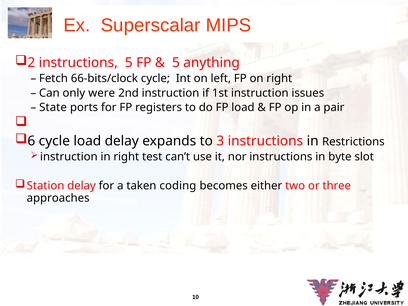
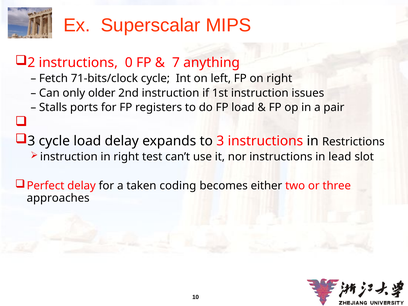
instructions 5: 5 -> 0
5 at (176, 63): 5 -> 7
66-bits/clock: 66-bits/clock -> 71-bits/clock
were: were -> older
State: State -> Stalls
6 at (31, 141): 6 -> 3
byte: byte -> lead
Station: Station -> Perfect
